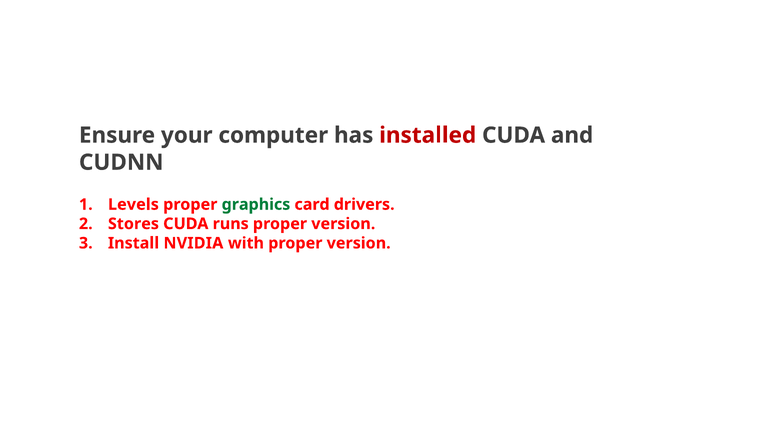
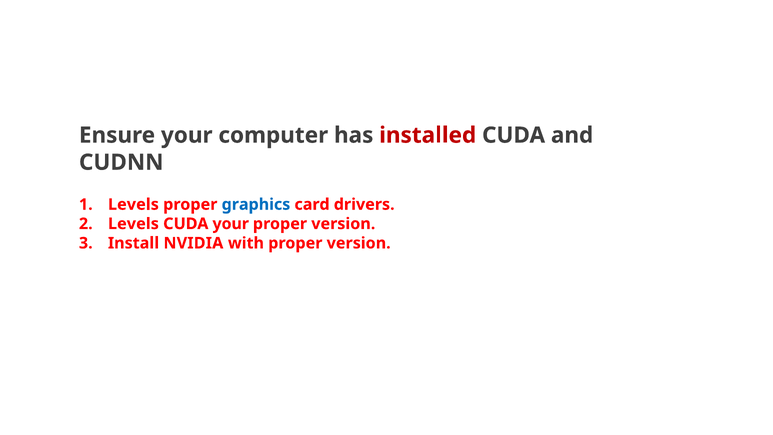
graphics colour: green -> blue
Stores at (133, 224): Stores -> Levels
CUDA runs: runs -> your
